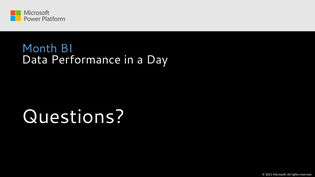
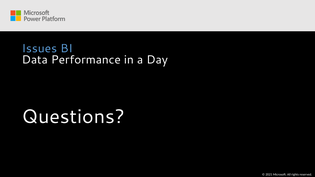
Month: Month -> Issues
